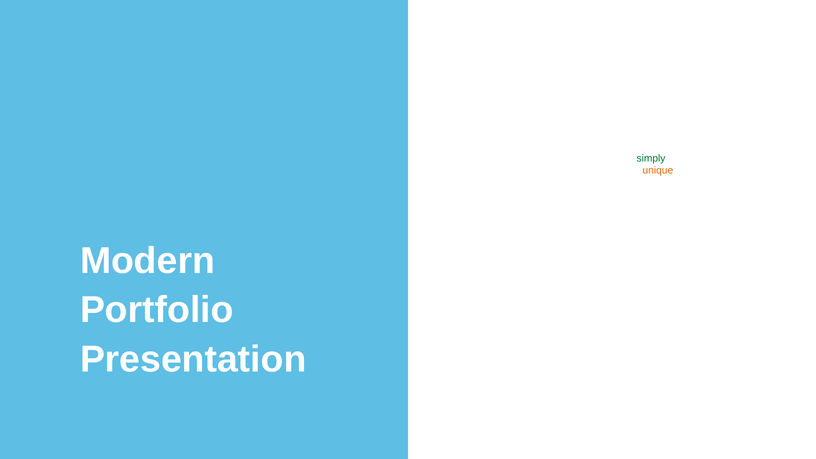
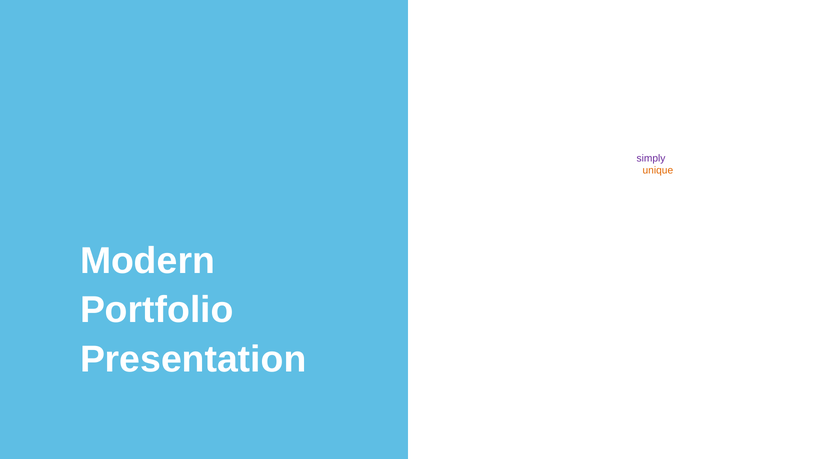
simply at (651, 158) colour: green -> purple
